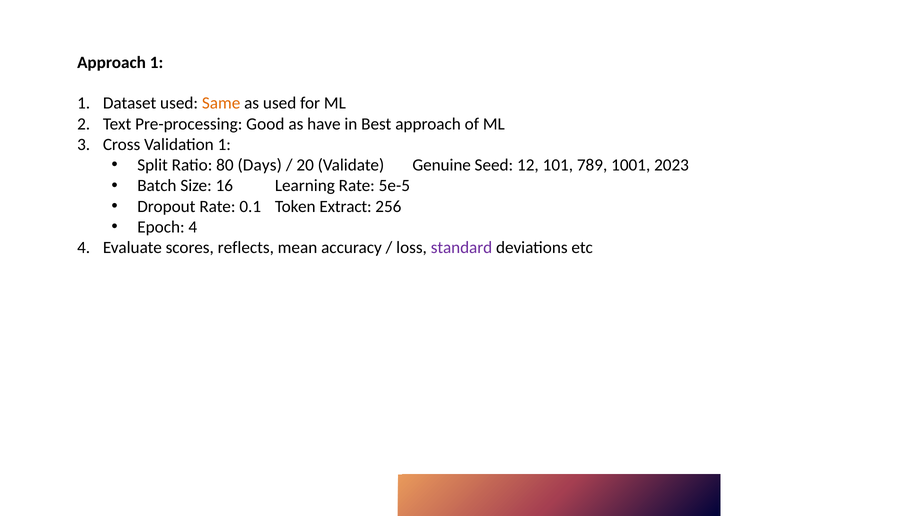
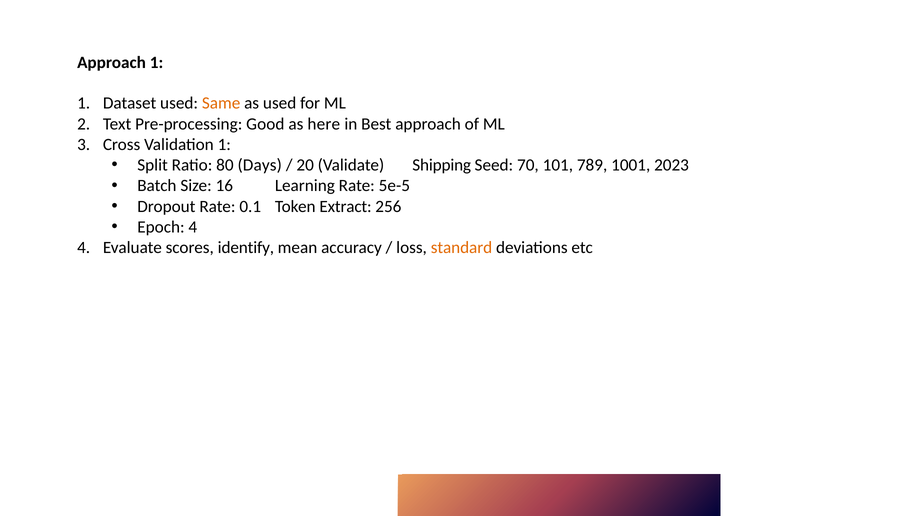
have: have -> here
Genuine: Genuine -> Shipping
12: 12 -> 70
reflects: reflects -> identify
standard colour: purple -> orange
